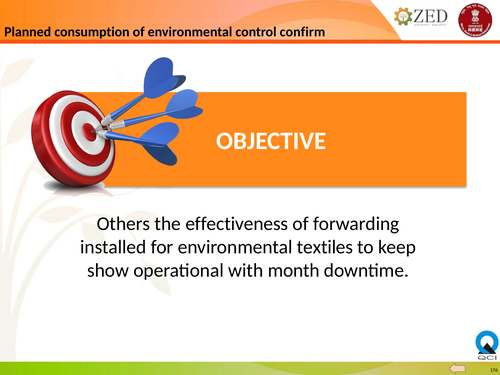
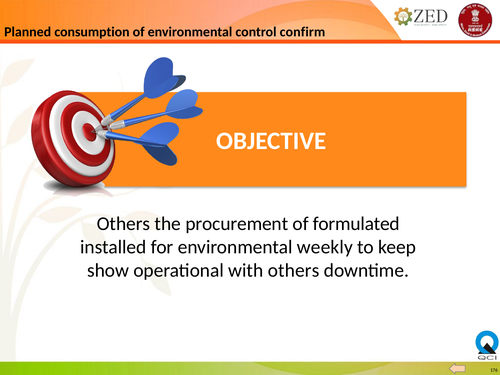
effectiveness: effectiveness -> procurement
forwarding: forwarding -> formulated
textiles: textiles -> weekly
with month: month -> others
